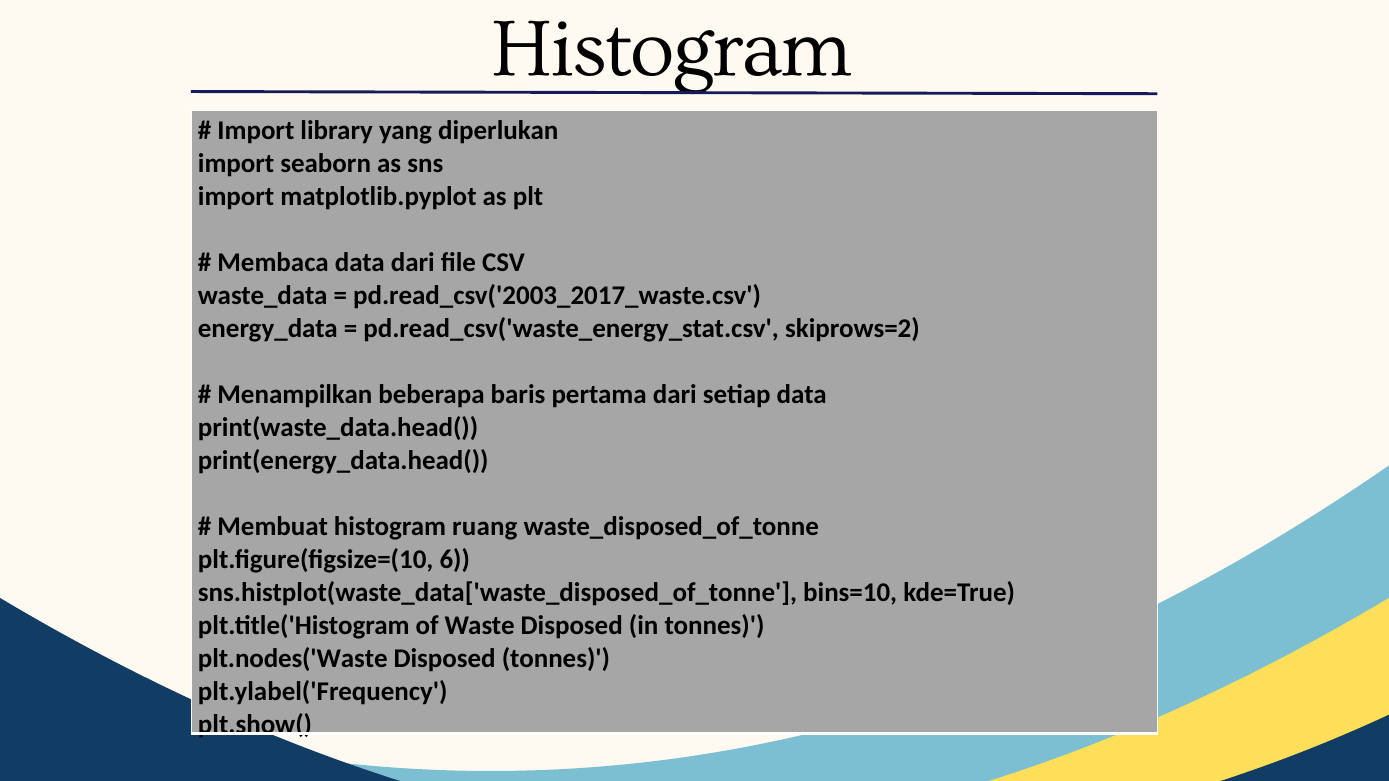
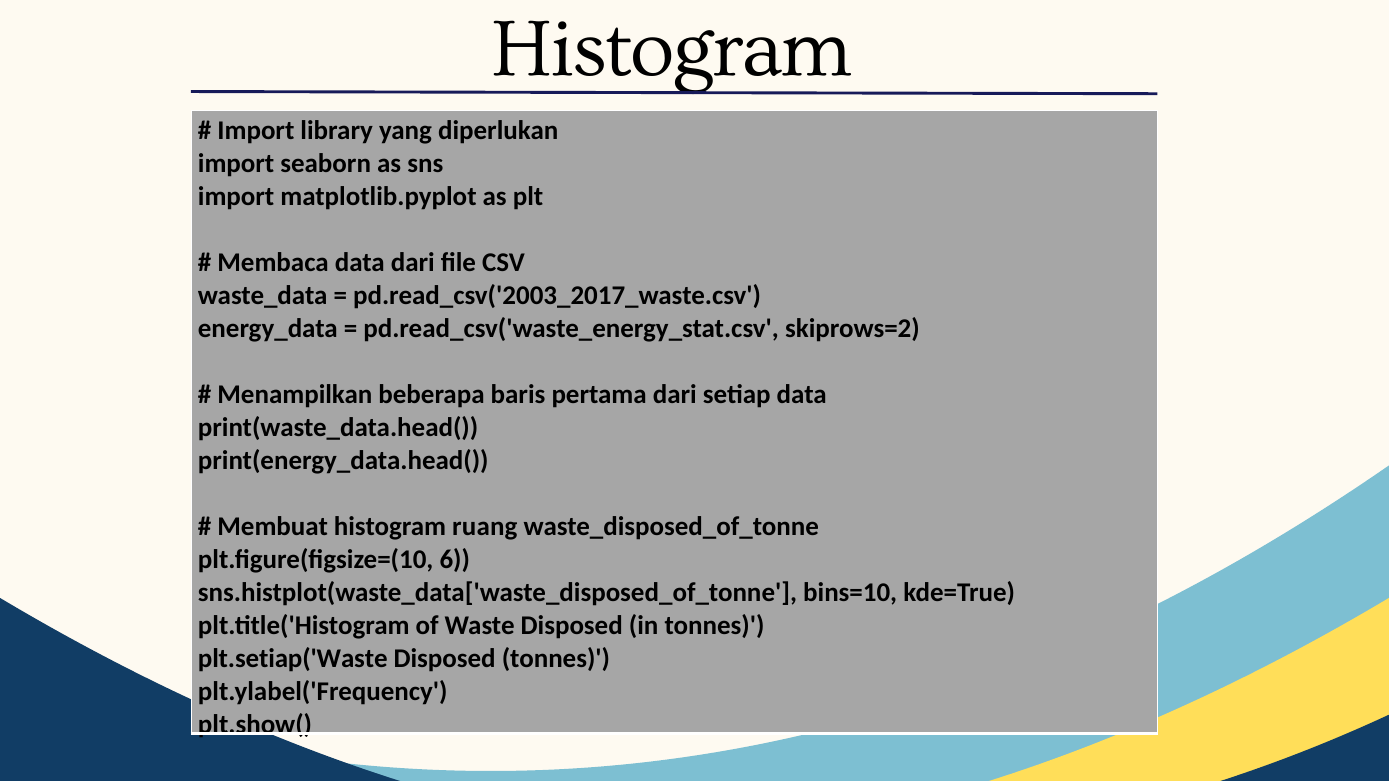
plt.nodes('Waste: plt.nodes('Waste -> plt.setiap('Waste
